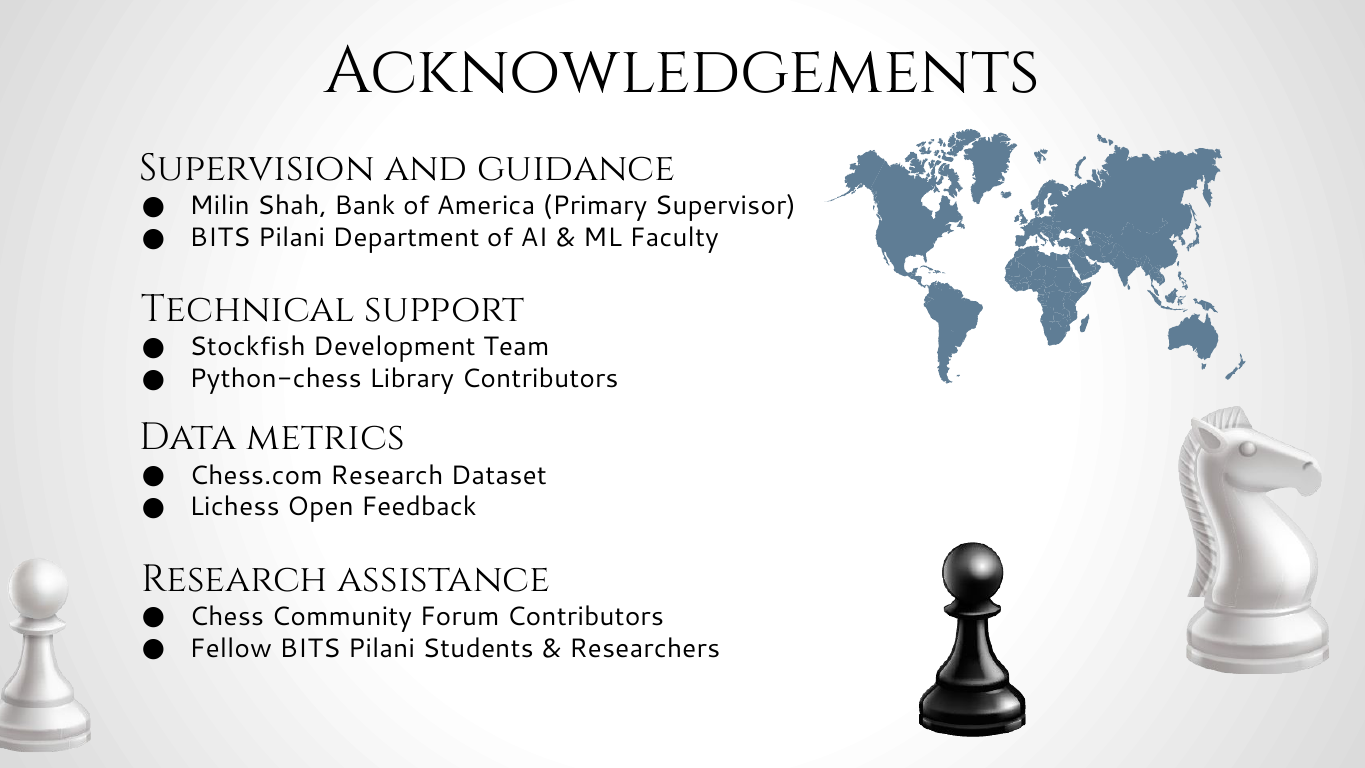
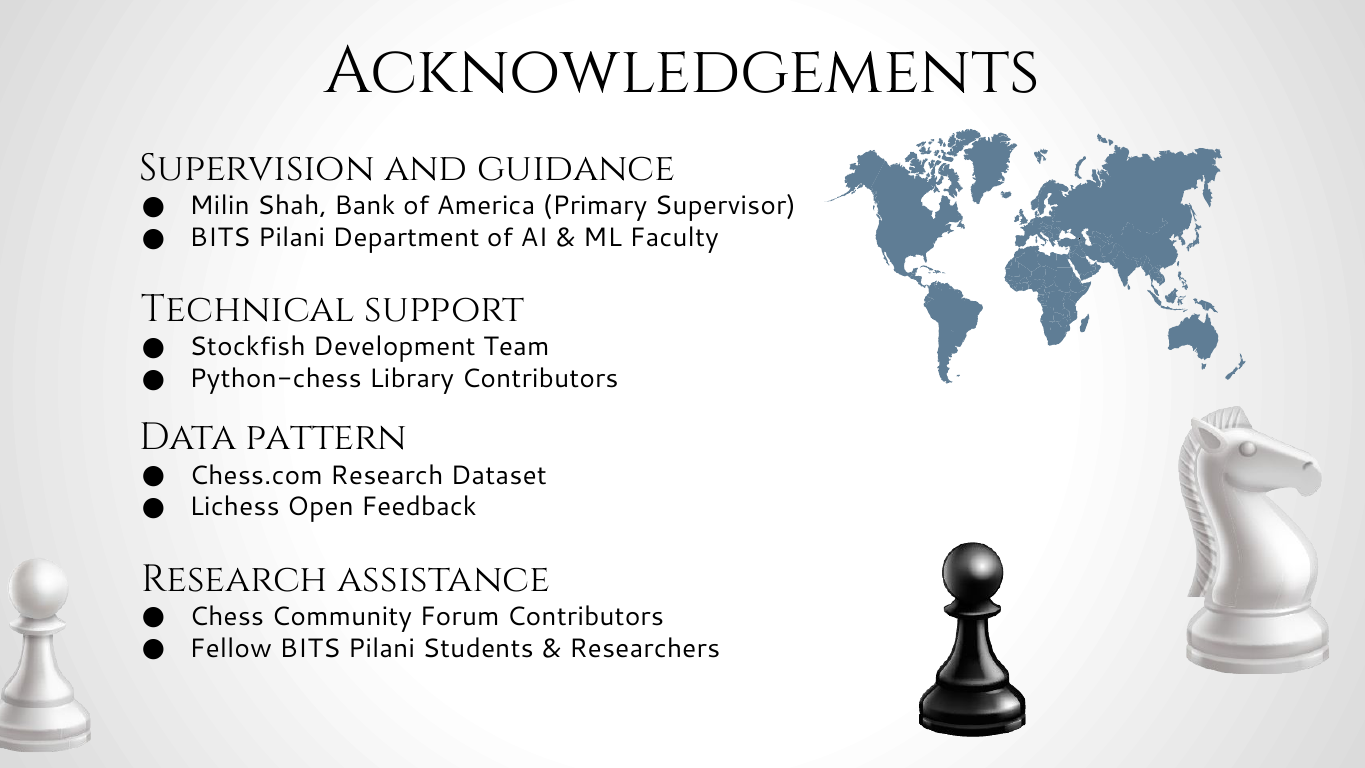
metrics: metrics -> pattern
